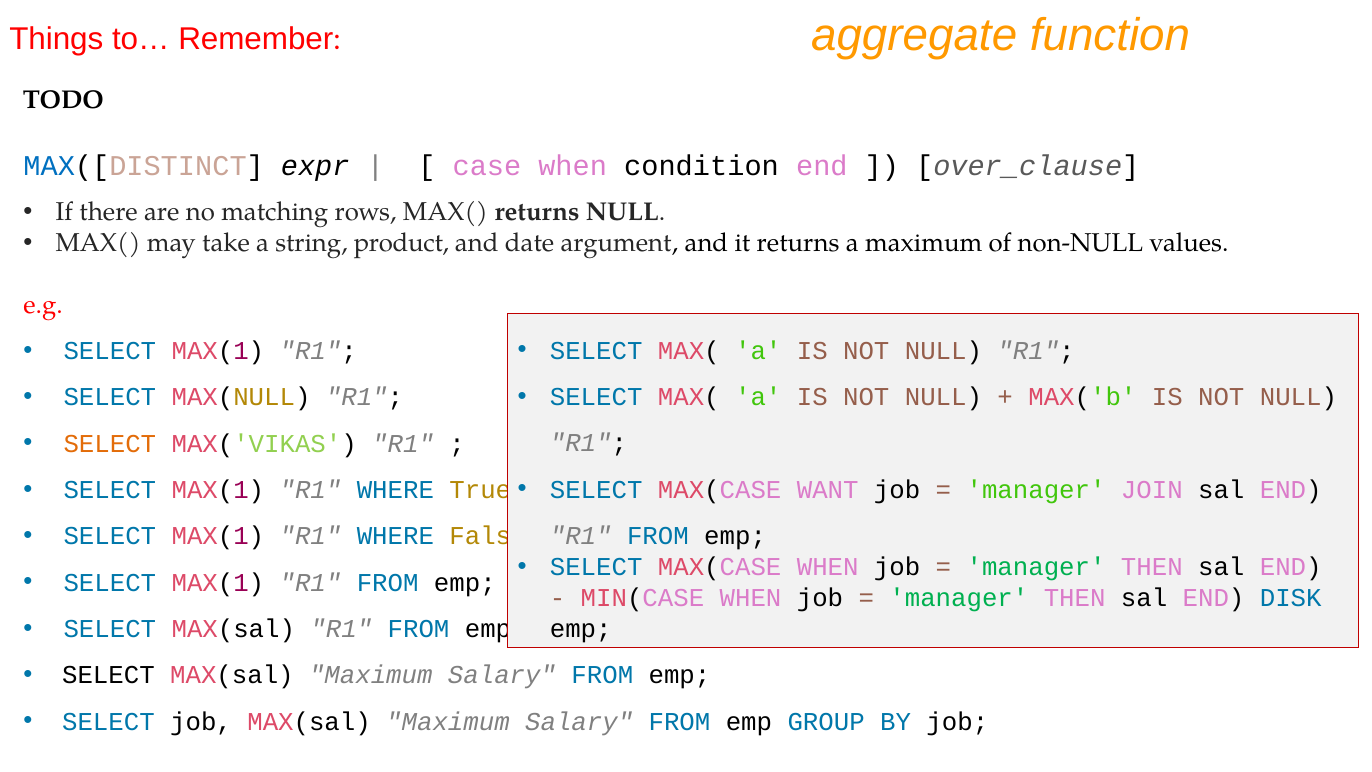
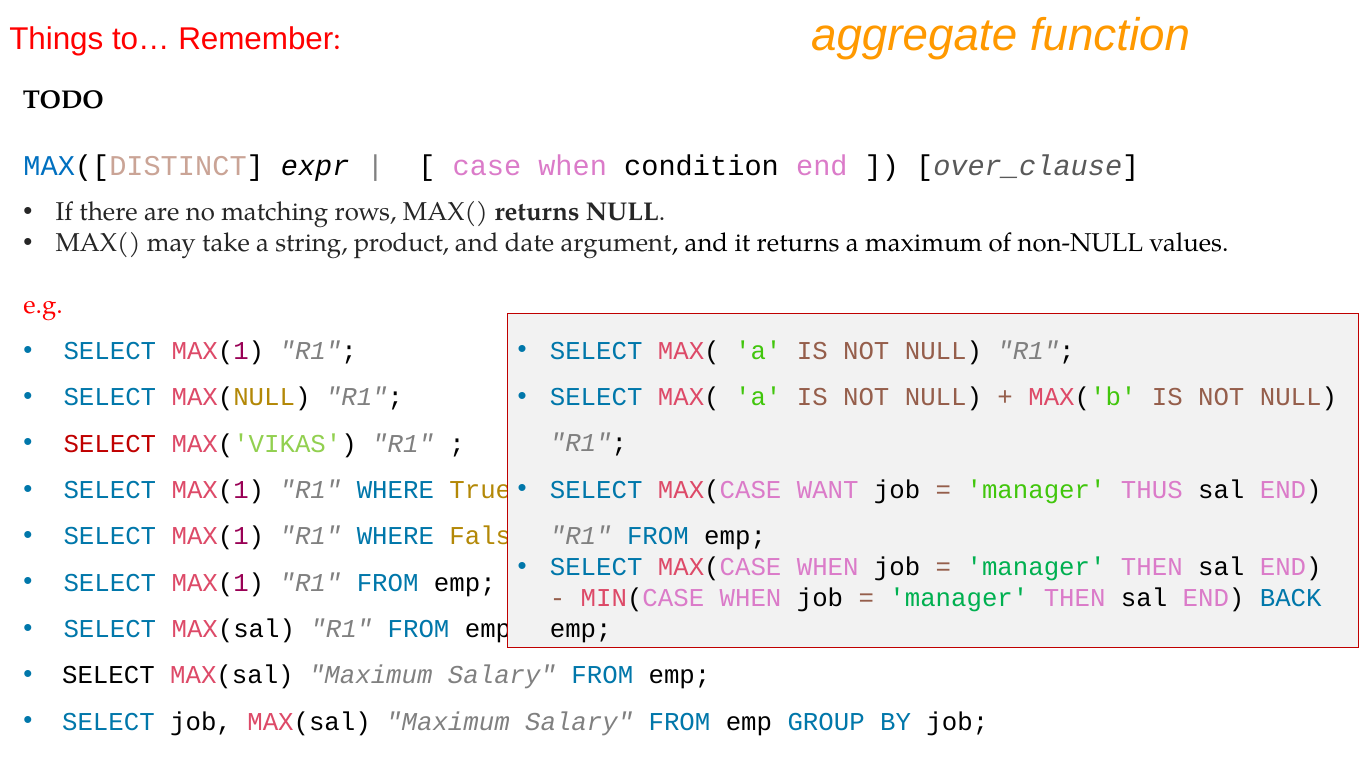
SELECT at (110, 444) colour: orange -> red
JOIN: JOIN -> THUS
DISK: DISK -> BACK
